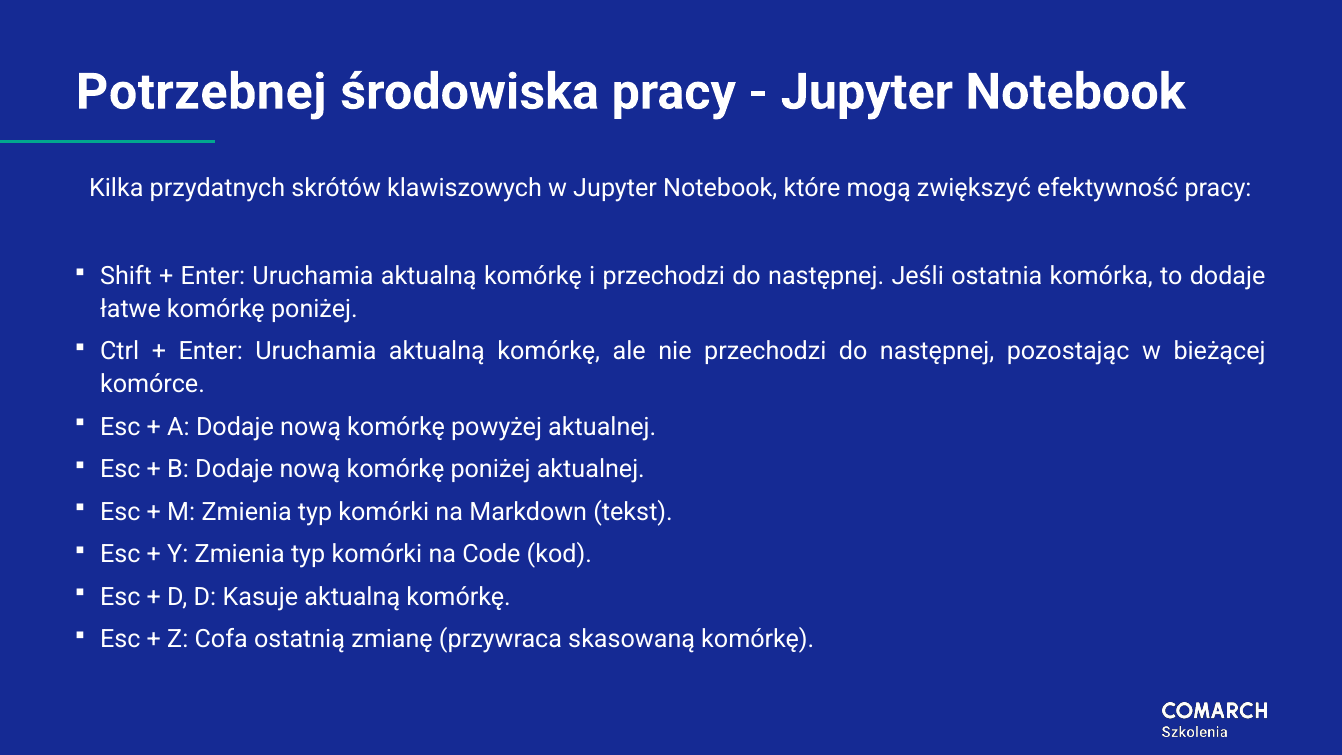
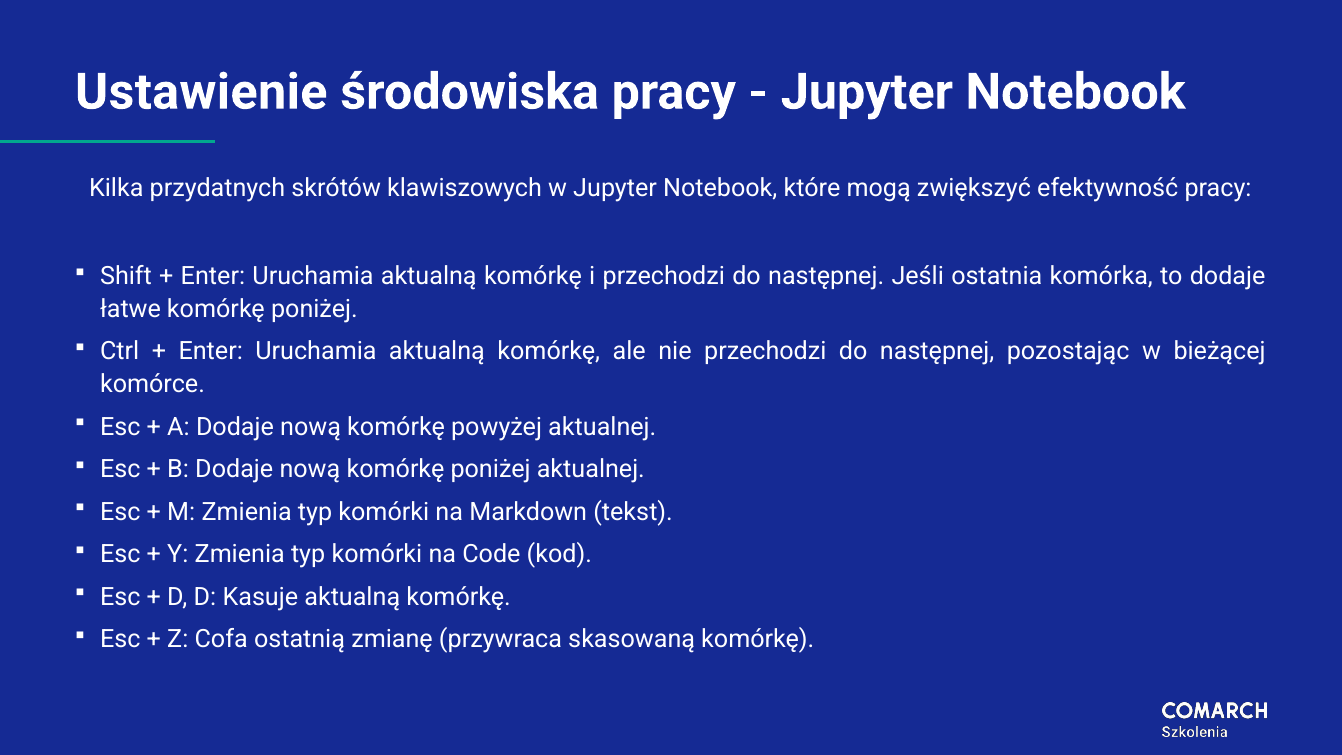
Potrzebnej: Potrzebnej -> Ustawienie
